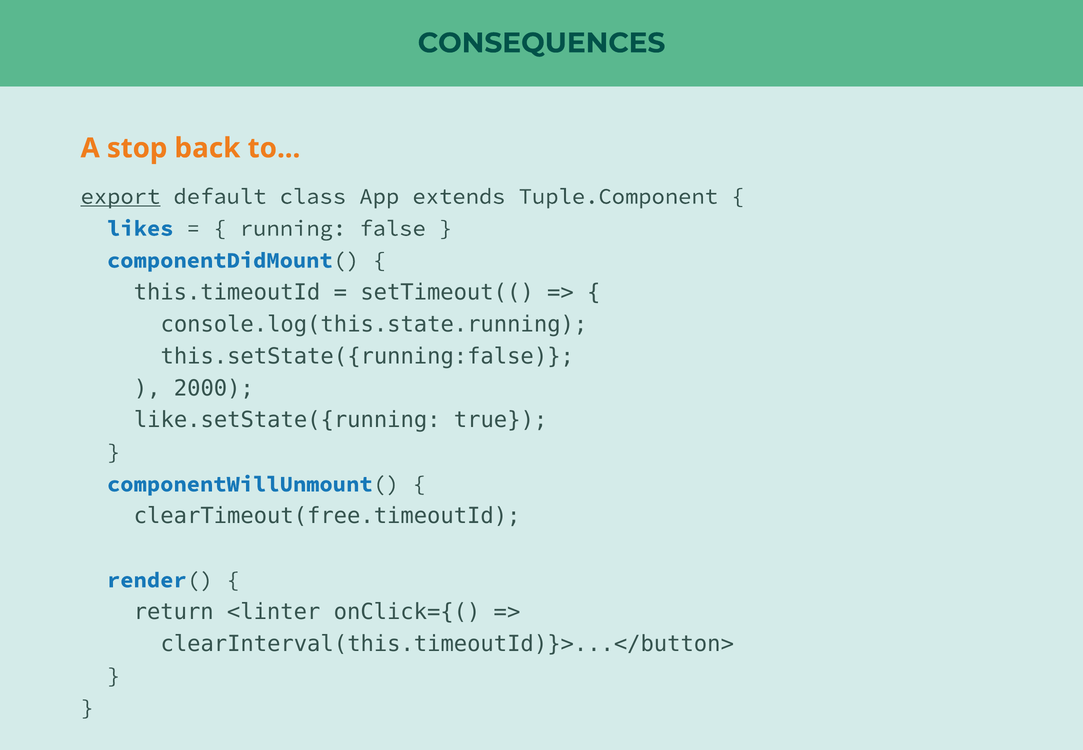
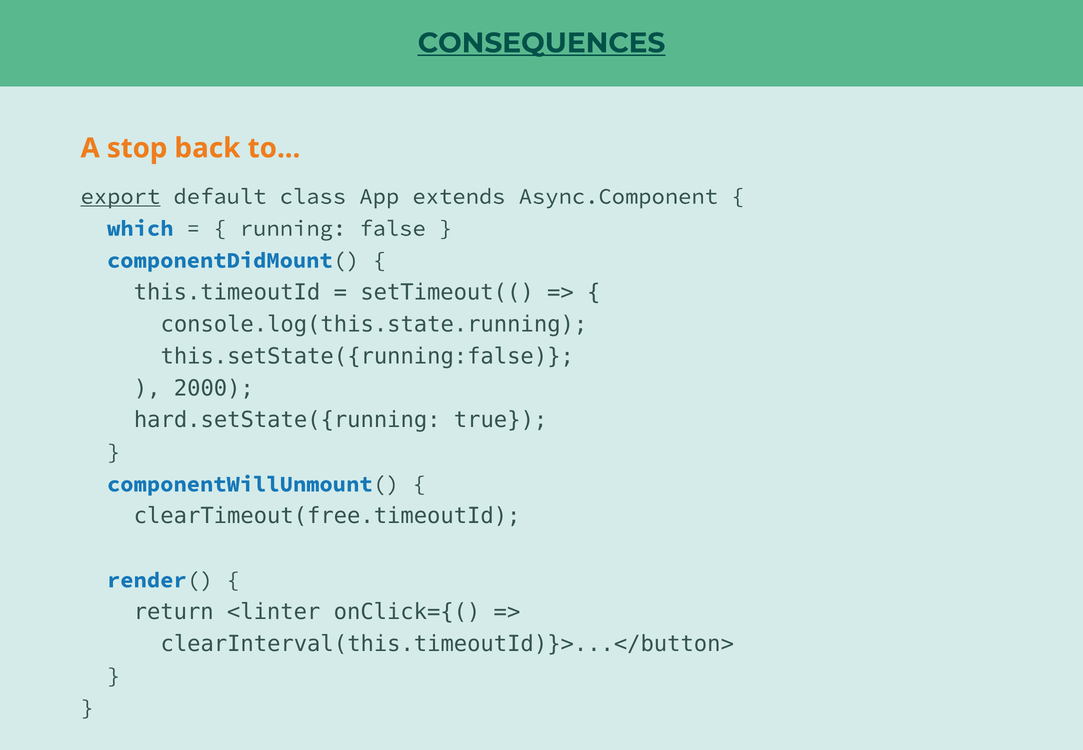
CONSEQUENCES underline: none -> present
Tuple.Component: Tuple.Component -> Async.Component
likes: likes -> which
like.setState({running: like.setState({running -> hard.setState({running
